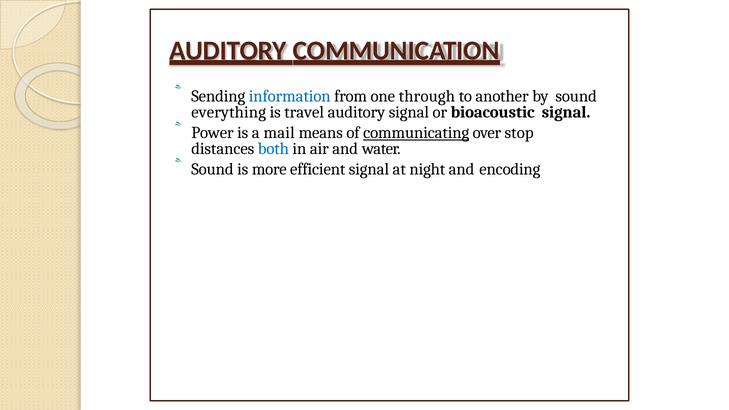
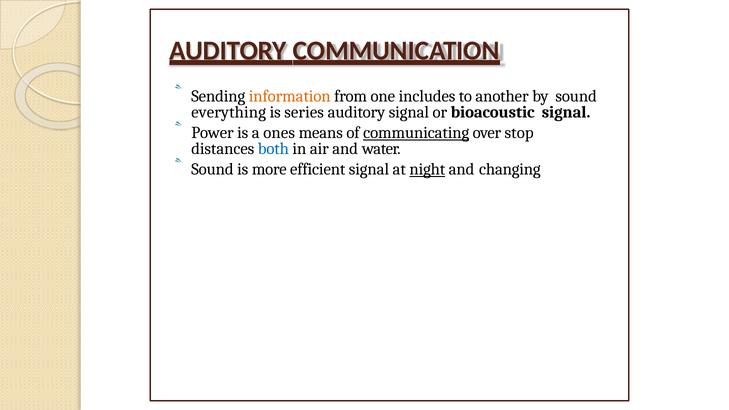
information colour: blue -> orange
through: through -> includes
travel: travel -> series
mail: mail -> ones
night underline: none -> present
encoding: encoding -> changing
